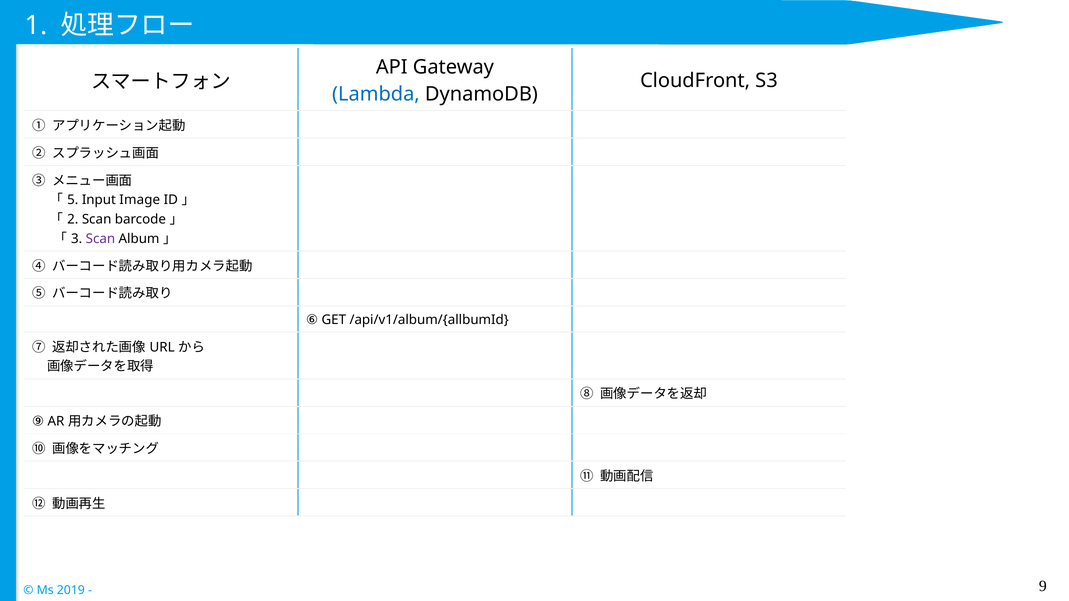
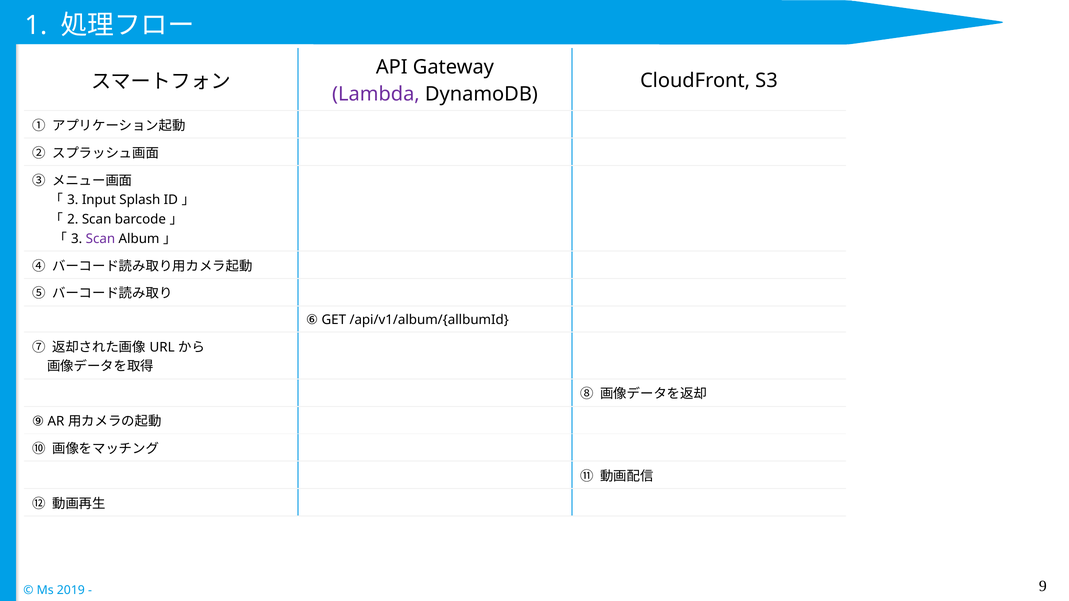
Lambda colour: blue -> purple
5 at (73, 200): 5 -> 3
Image: Image -> Splash
